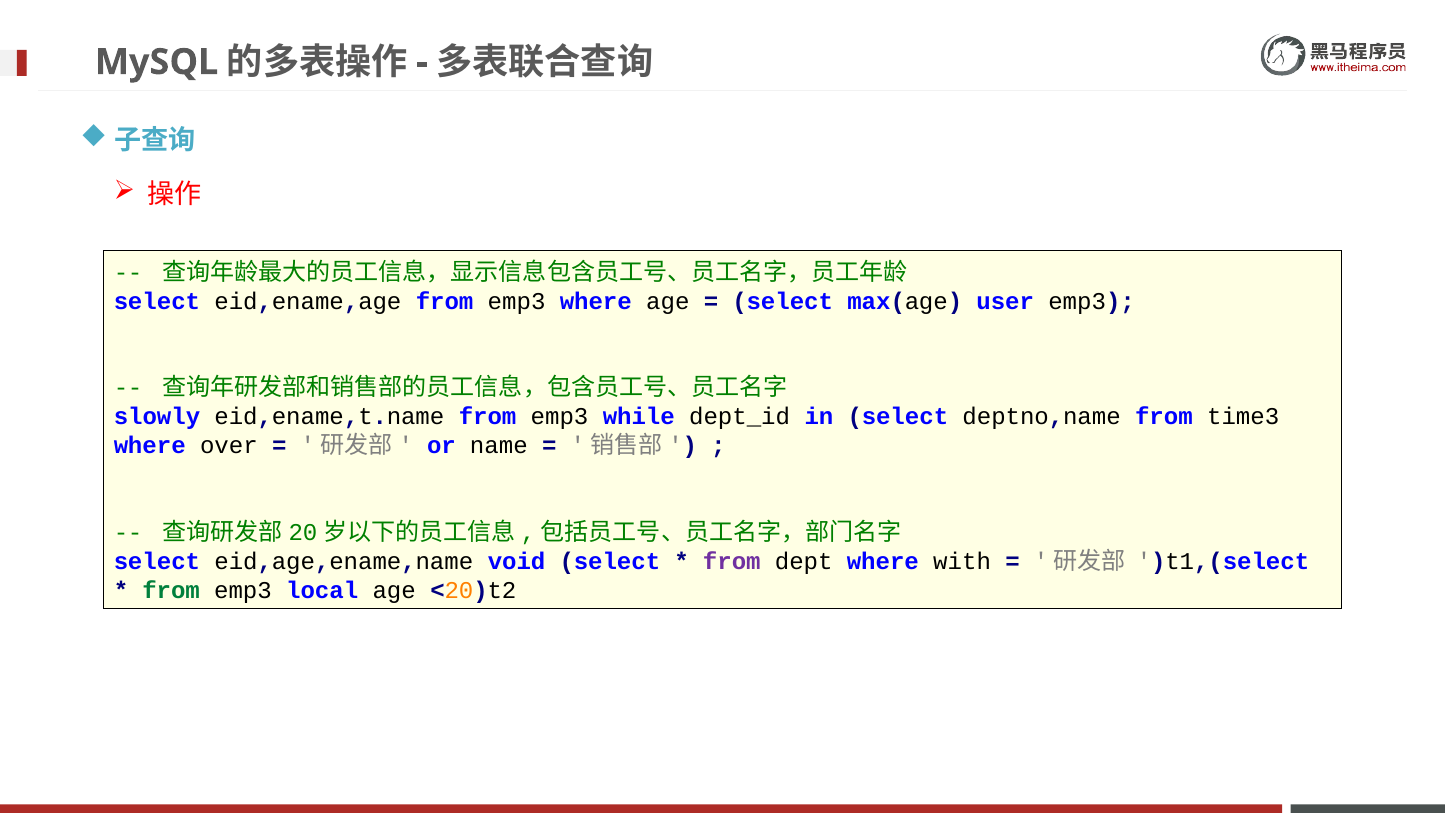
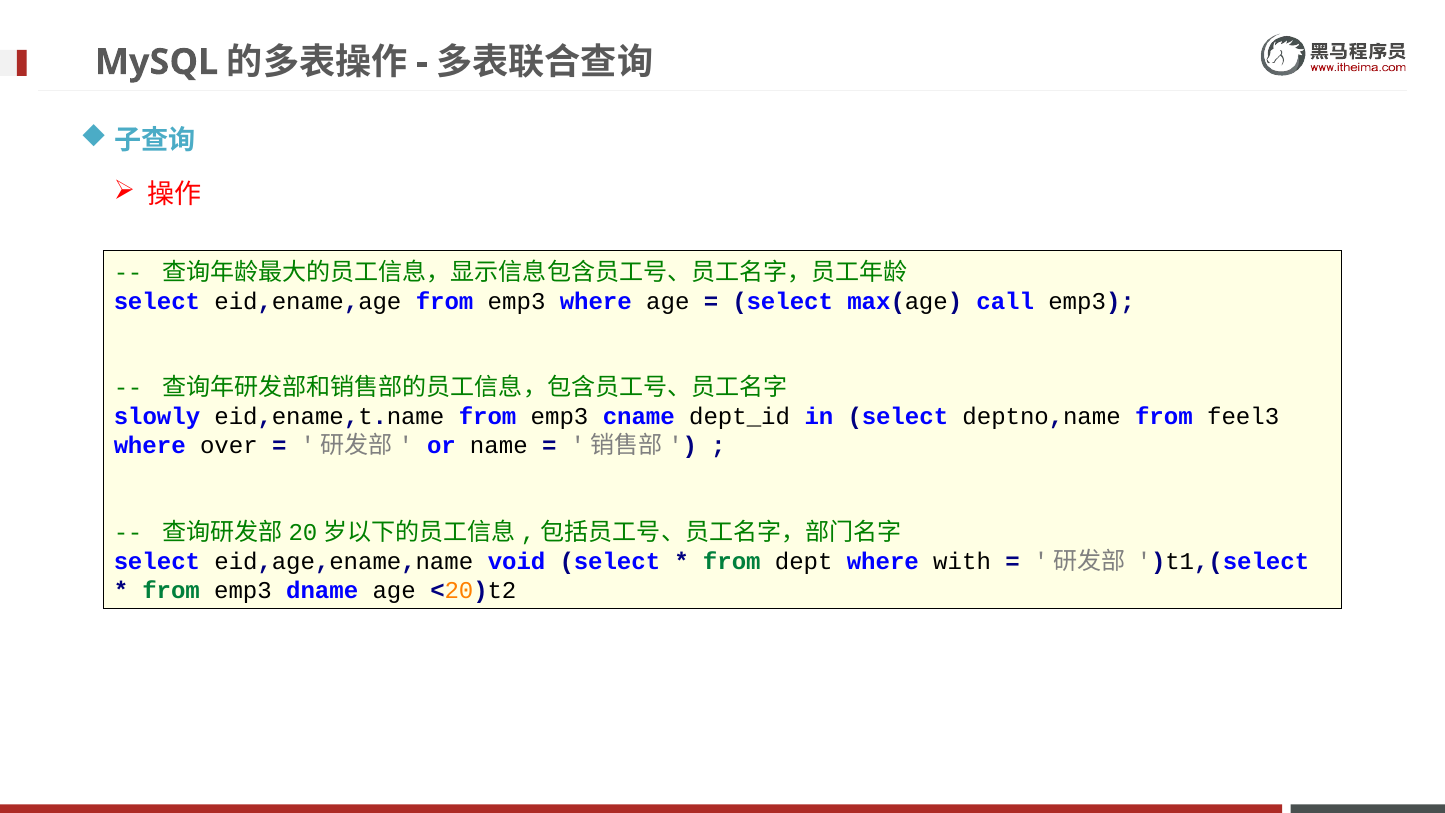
user: user -> call
while: while -> cname
time3: time3 -> feel3
from at (732, 561) colour: purple -> green
local: local -> dname
